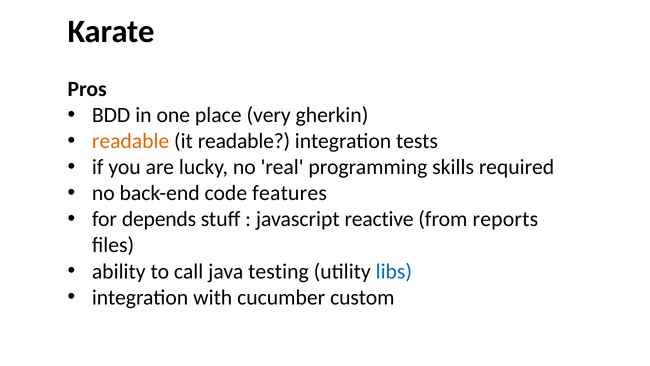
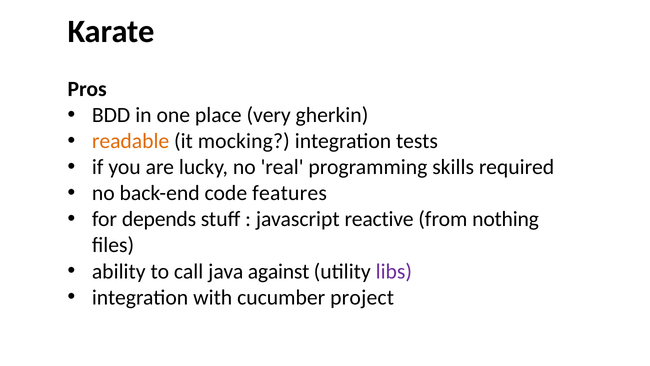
it readable: readable -> mocking
reports: reports -> nothing
testing: testing -> against
libs colour: blue -> purple
custom: custom -> project
